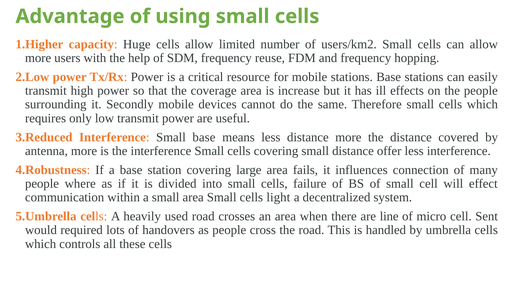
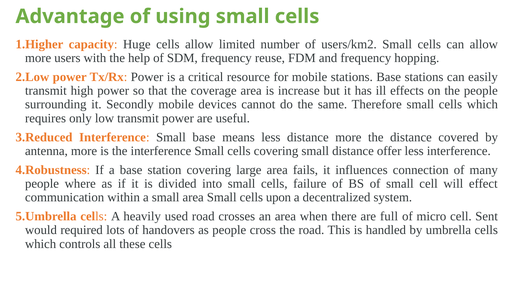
light: light -> upon
line: line -> full
